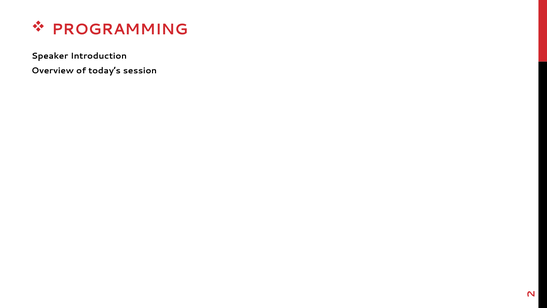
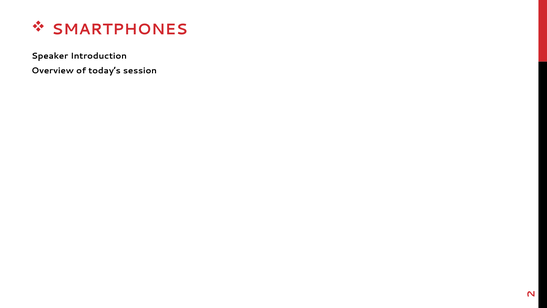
PROGRAMMING: PROGRAMMING -> SMARTPHONES
